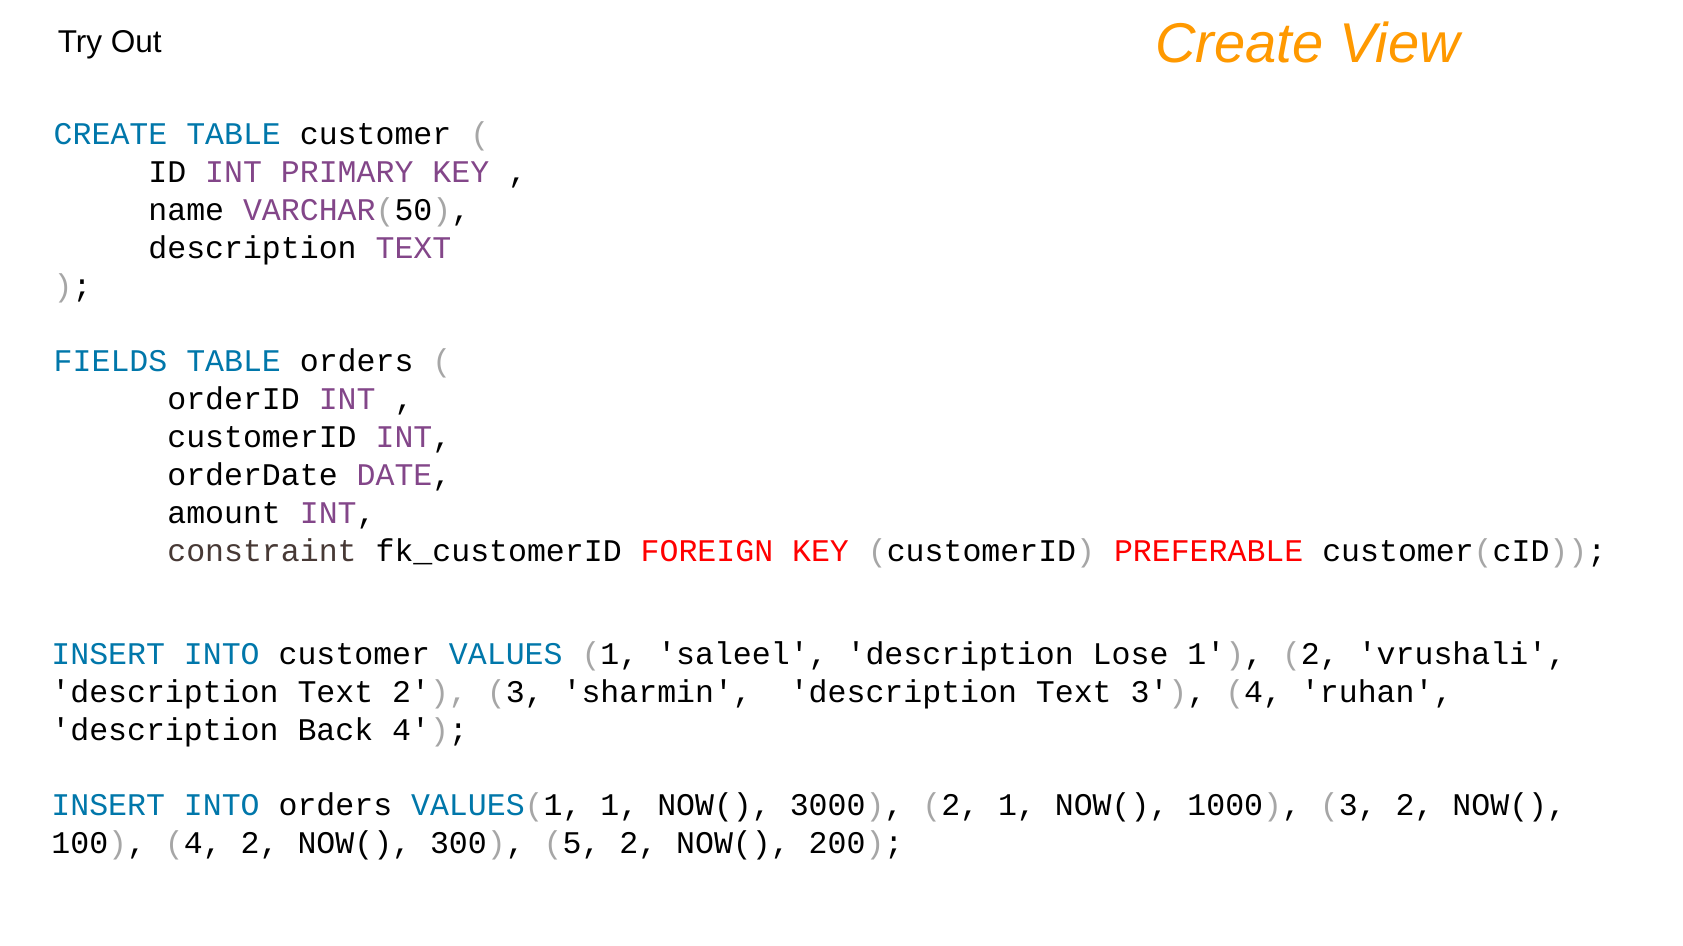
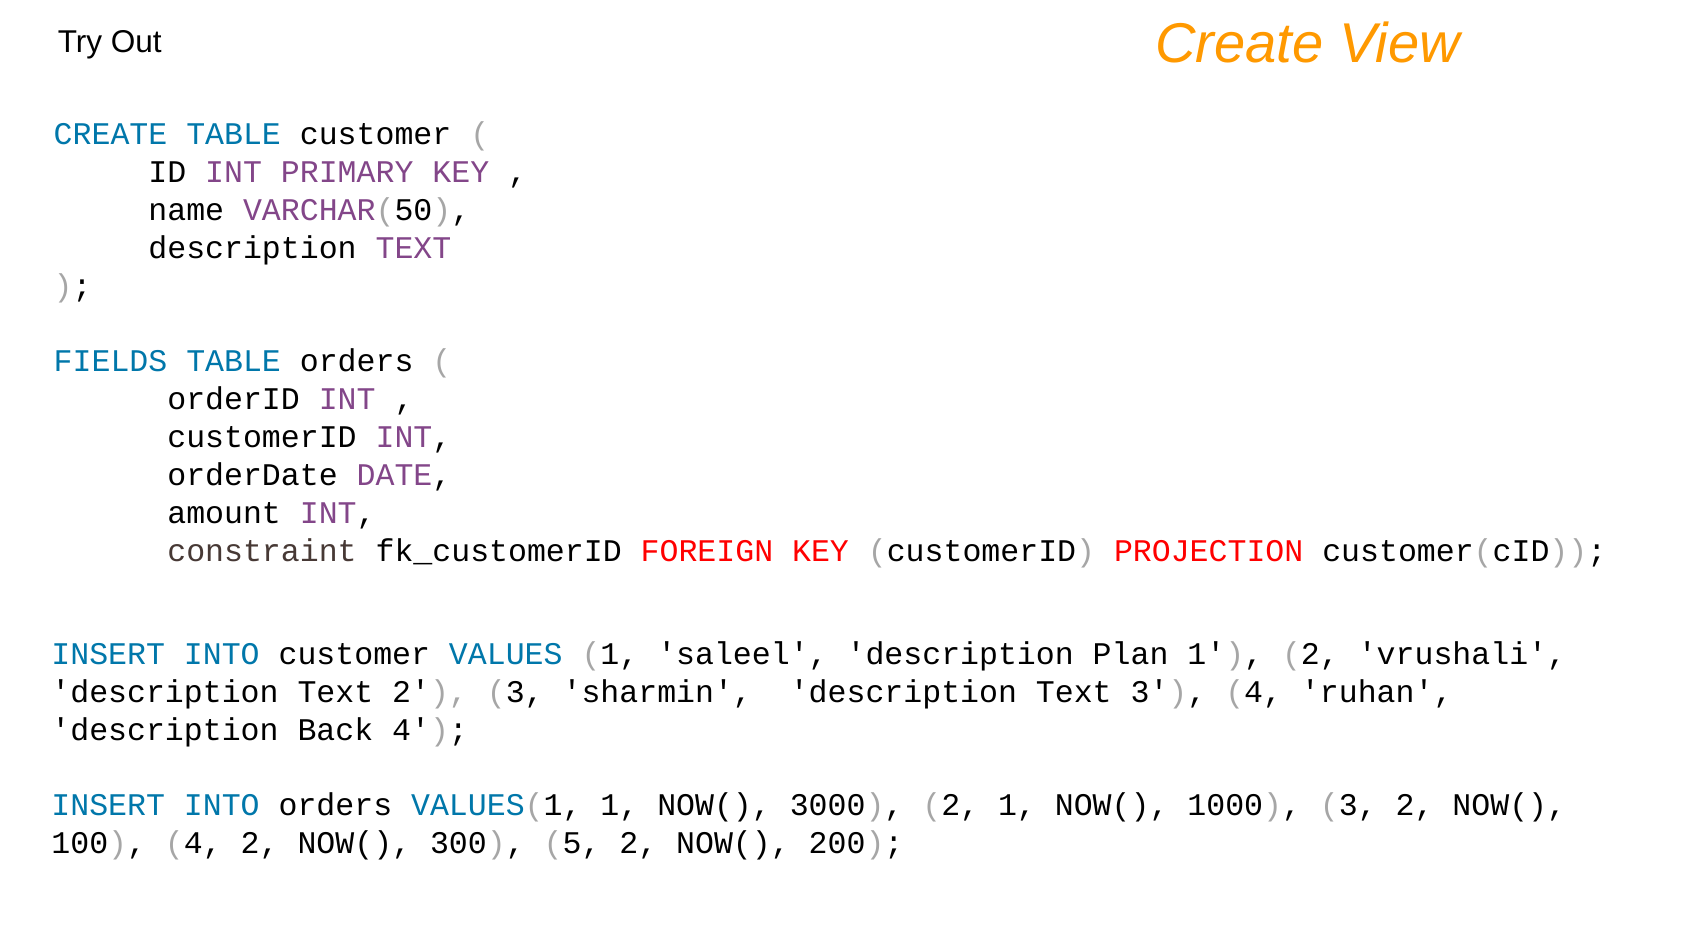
PREFERABLE: PREFERABLE -> PROJECTION
Lose: Lose -> Plan
